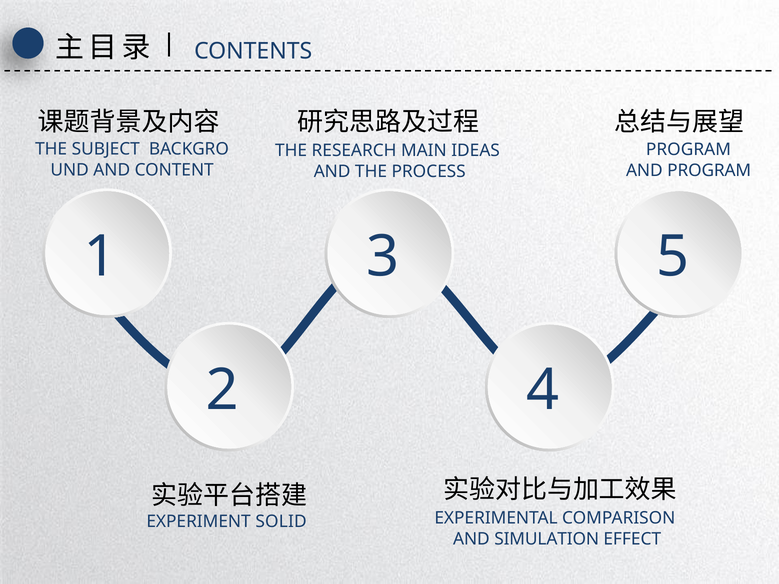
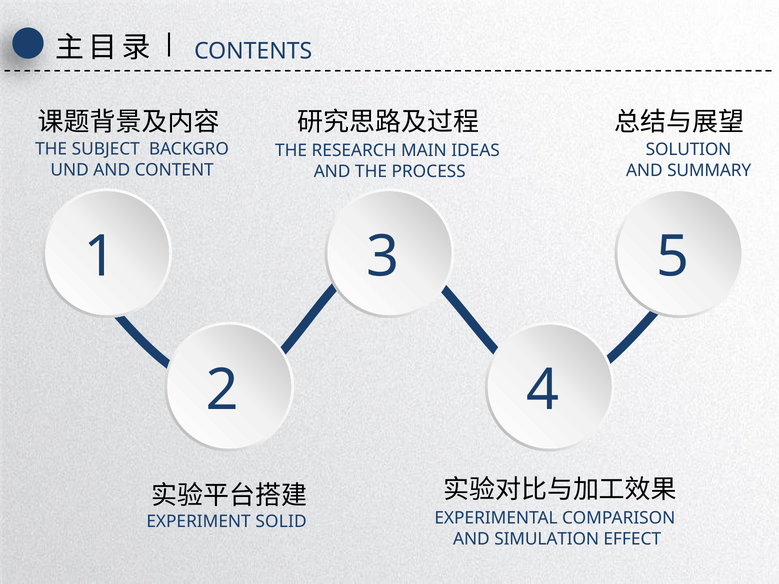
PROGRAM at (688, 150): PROGRAM -> SOLUTION
AND PROGRAM: PROGRAM -> SUMMARY
